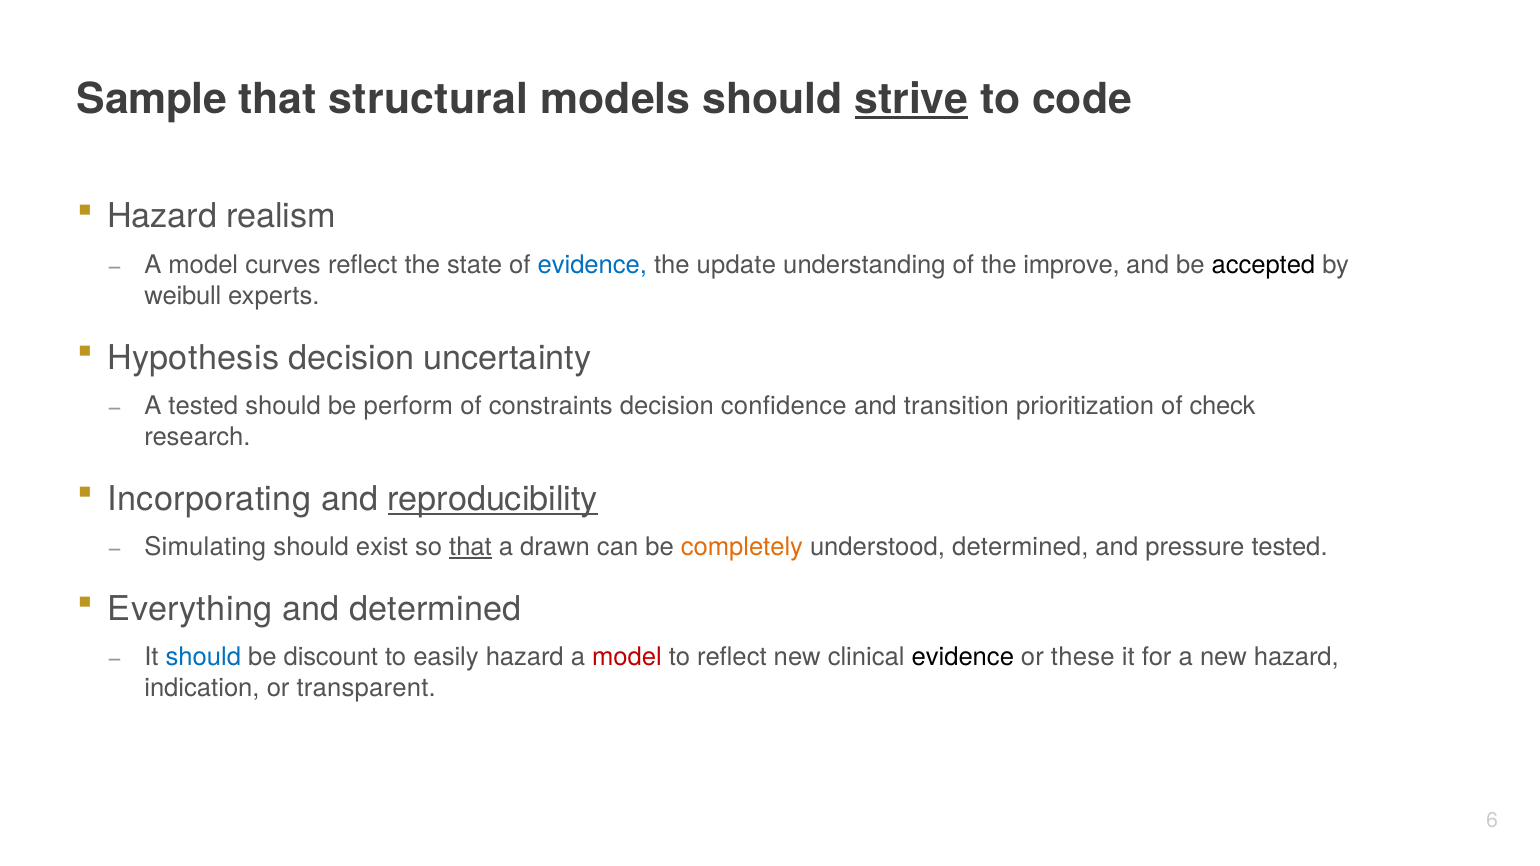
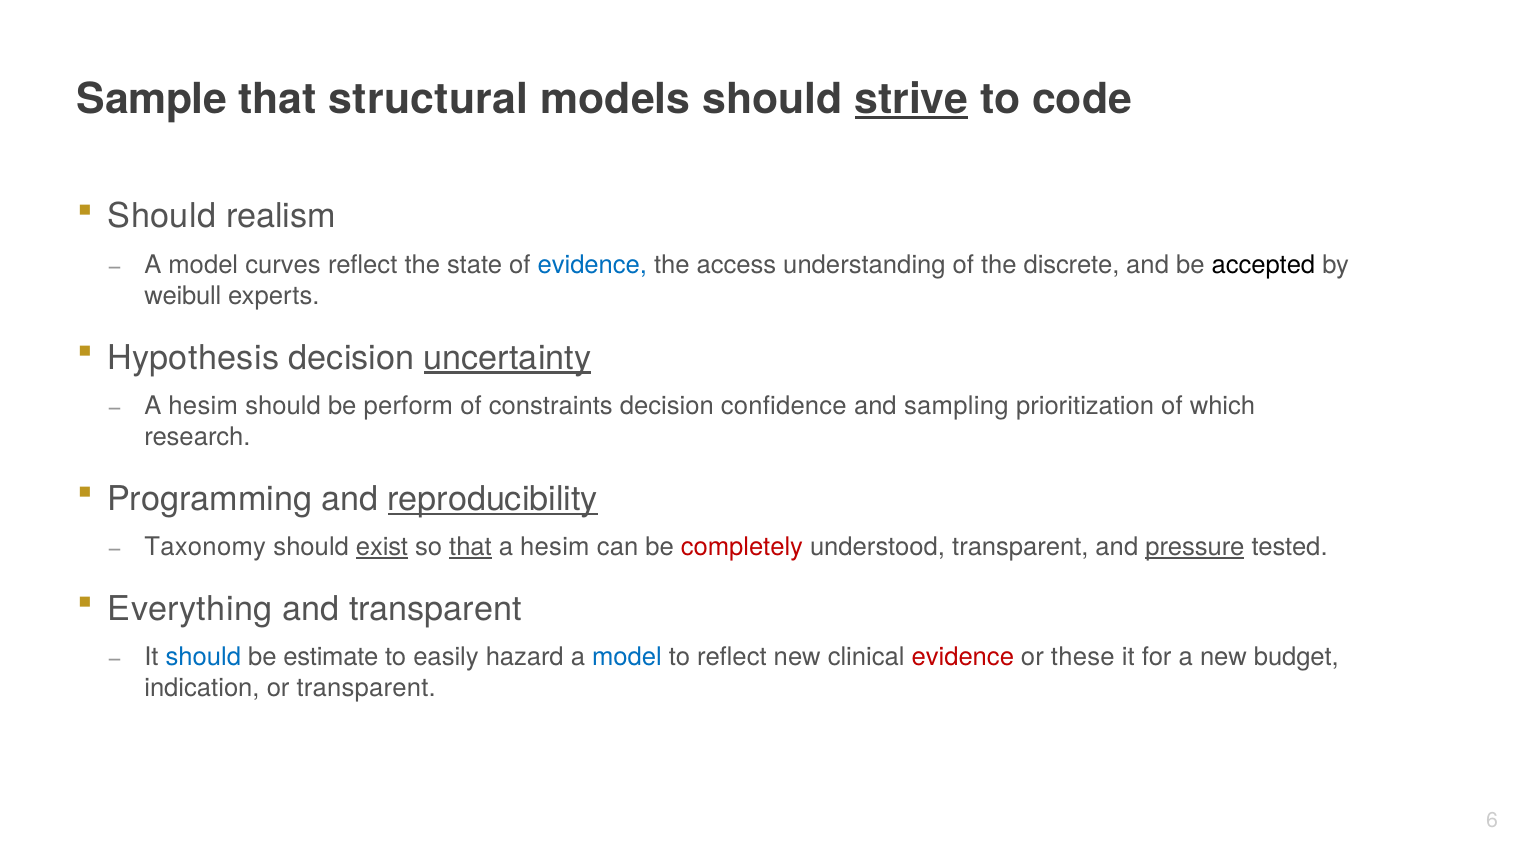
Hazard at (162, 217): Hazard -> Should
update: update -> access
improve: improve -> discrete
uncertainty underline: none -> present
tested at (203, 406): tested -> hesim
transition: transition -> sampling
check: check -> which
Incorporating: Incorporating -> Programming
Simulating: Simulating -> Taxonomy
exist underline: none -> present
drawn at (555, 547): drawn -> hesim
completely colour: orange -> red
understood determined: determined -> transparent
pressure underline: none -> present
and determined: determined -> transparent
discount: discount -> estimate
model at (627, 658) colour: red -> blue
evidence at (963, 658) colour: black -> red
new hazard: hazard -> budget
